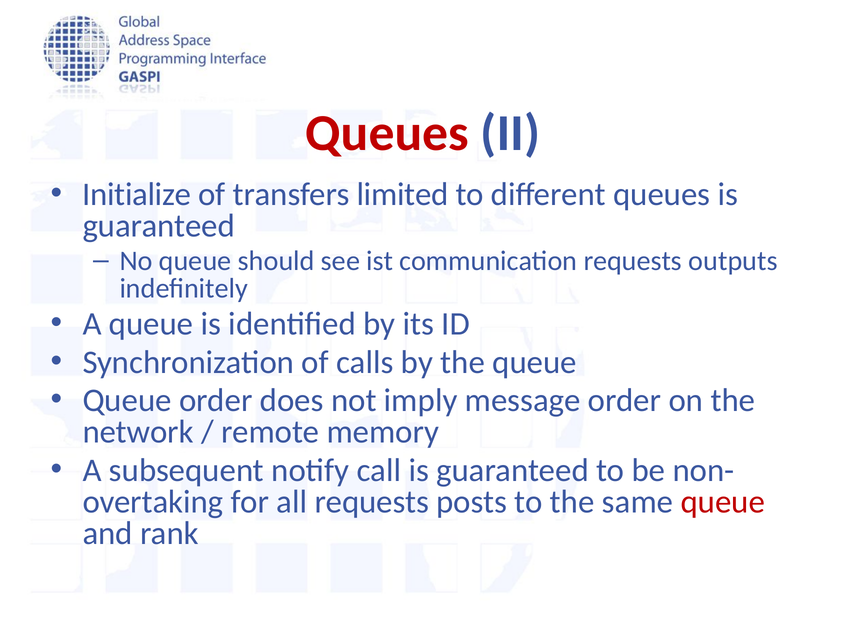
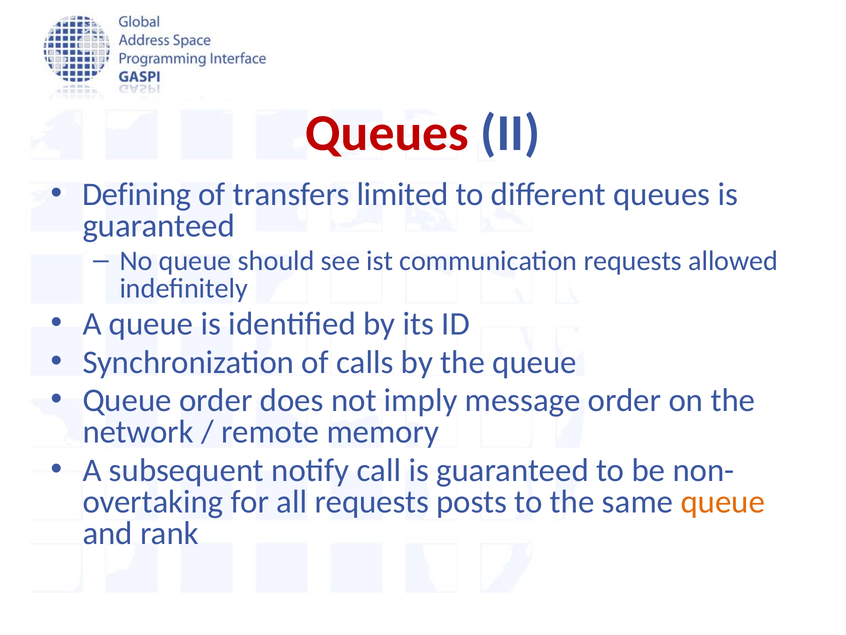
Initialize: Initialize -> Defining
outputs: outputs -> allowed
queue at (723, 502) colour: red -> orange
